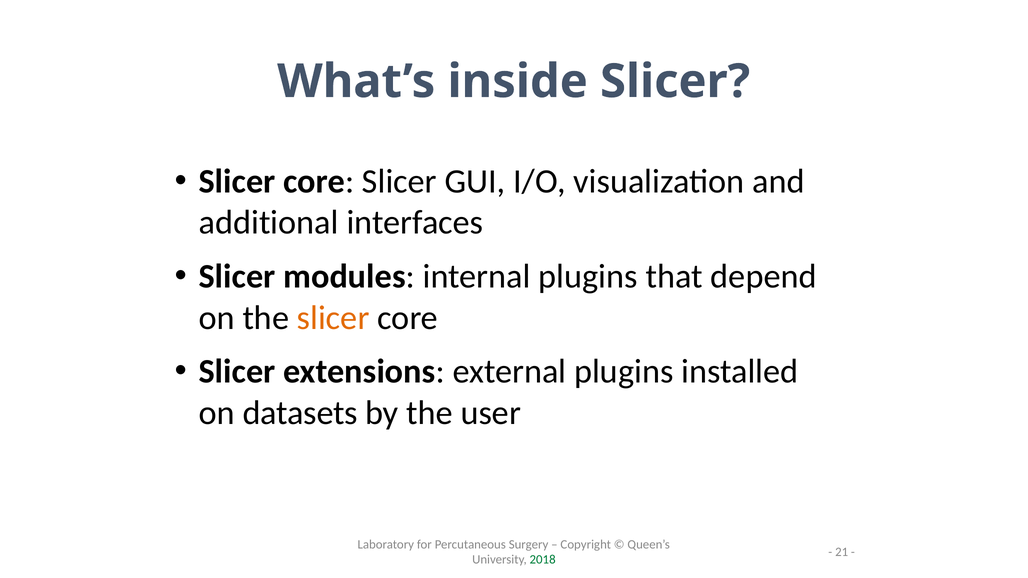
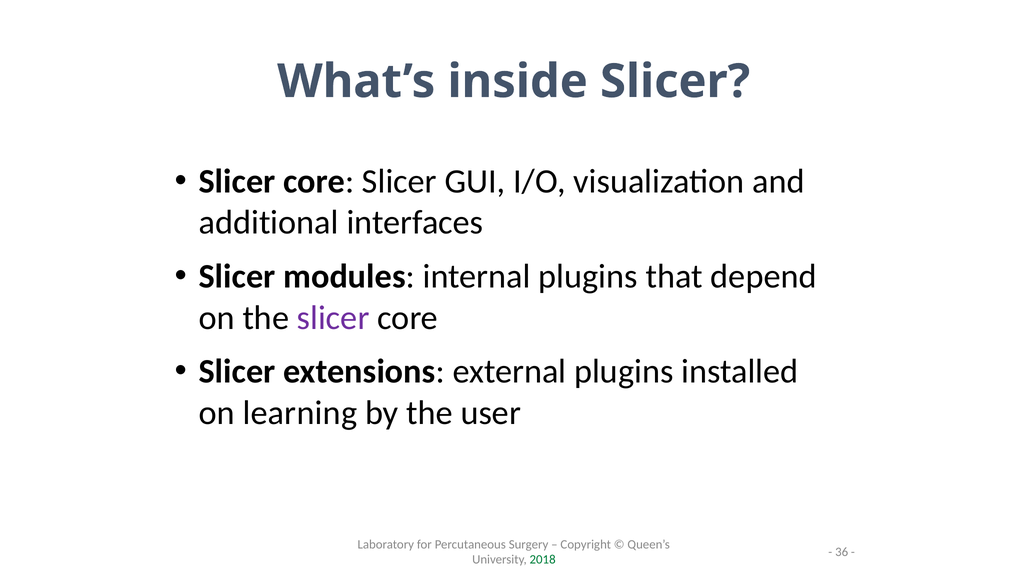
slicer at (333, 318) colour: orange -> purple
datasets: datasets -> learning
21: 21 -> 36
